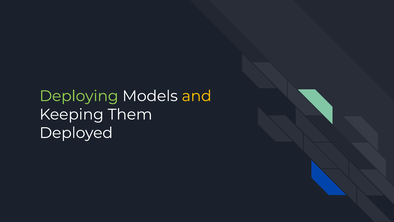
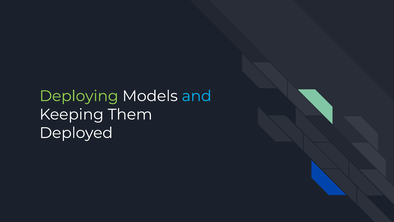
and colour: yellow -> light blue
